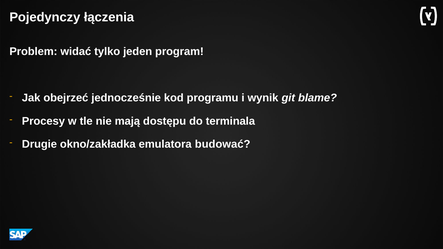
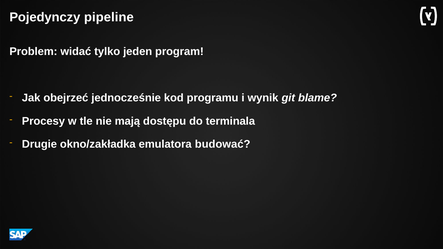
łączenia: łączenia -> pipeline
